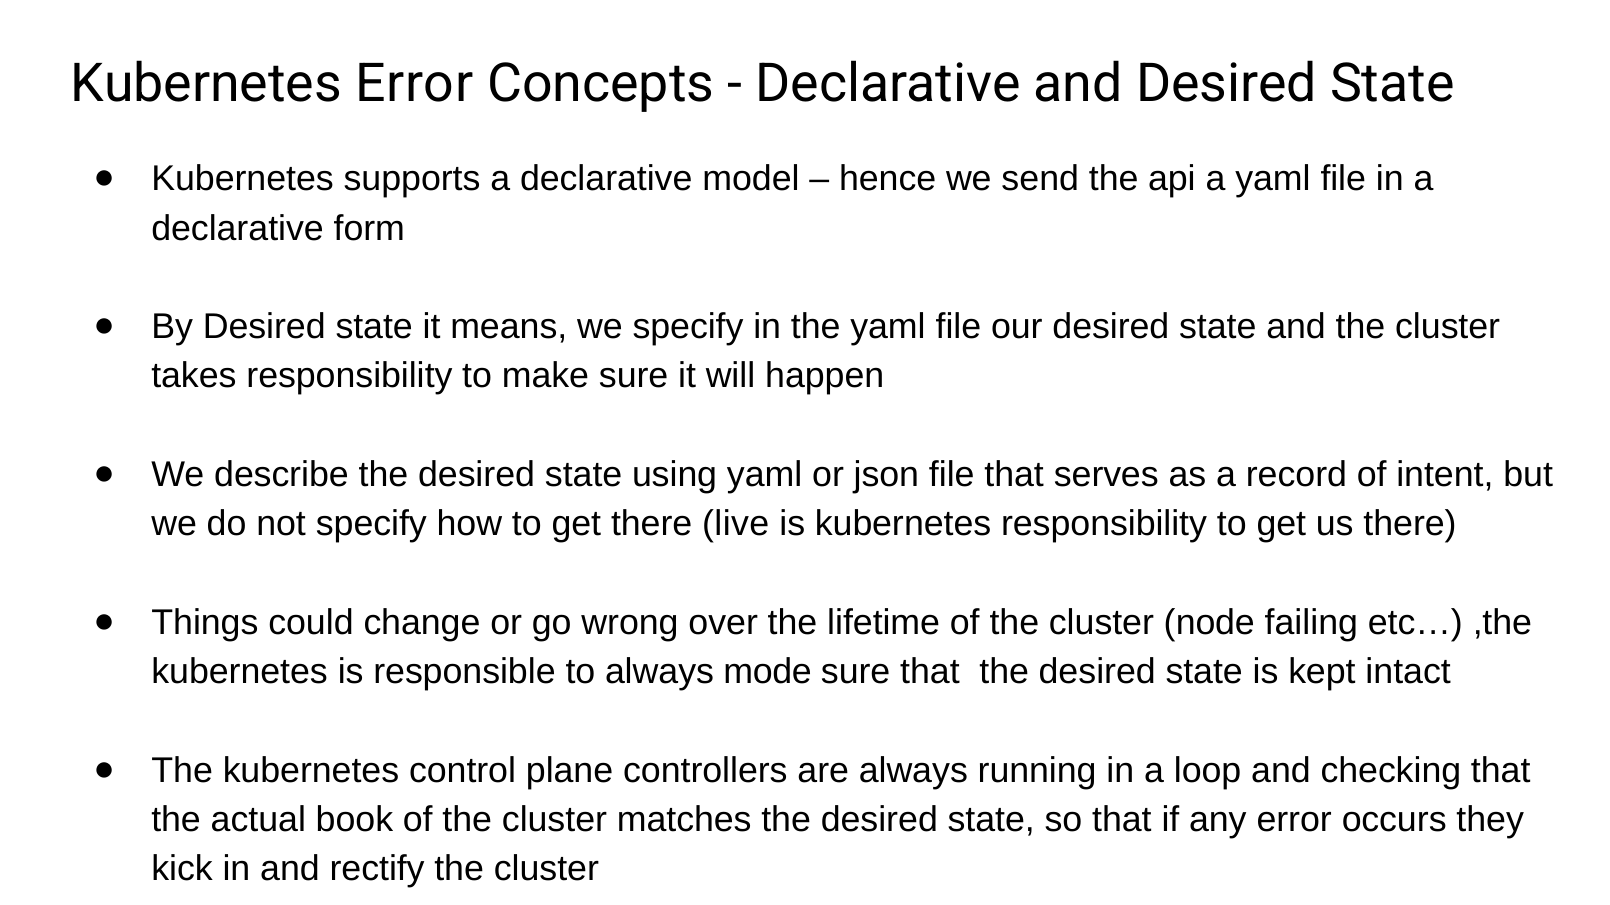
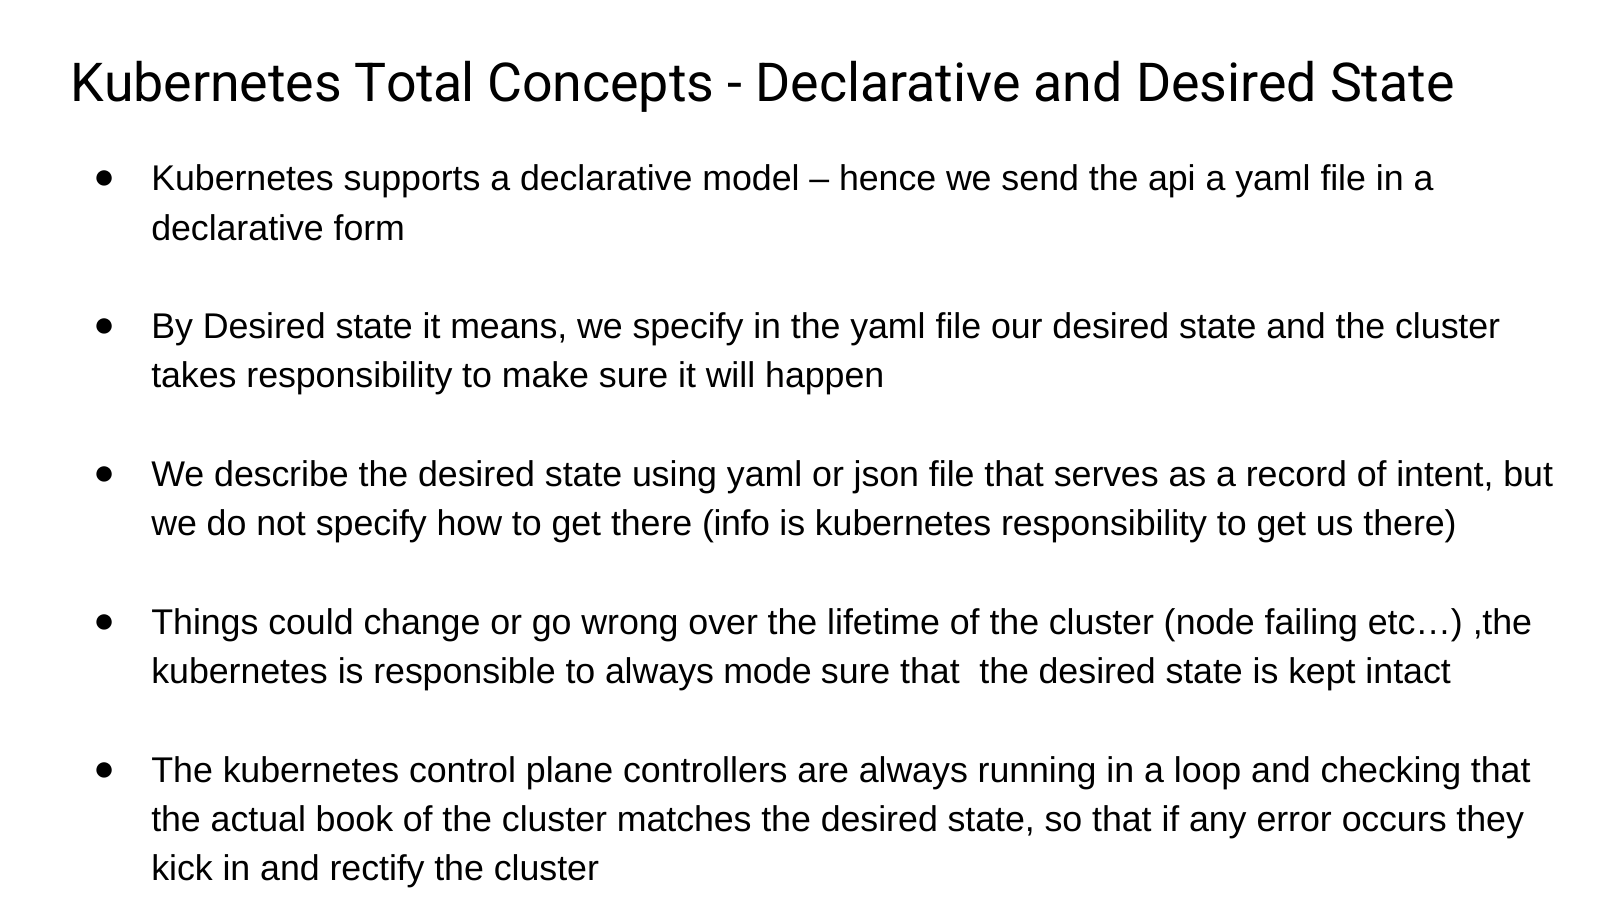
Kubernetes Error: Error -> Total
live: live -> info
